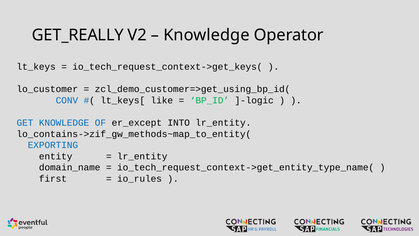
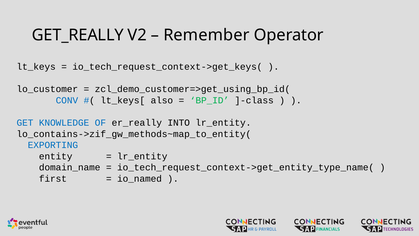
Knowledge at (206, 35): Knowledge -> Remember
like: like -> also
]-logic: ]-logic -> ]-class
er_except: er_except -> er_really
io_rules: io_rules -> io_named
